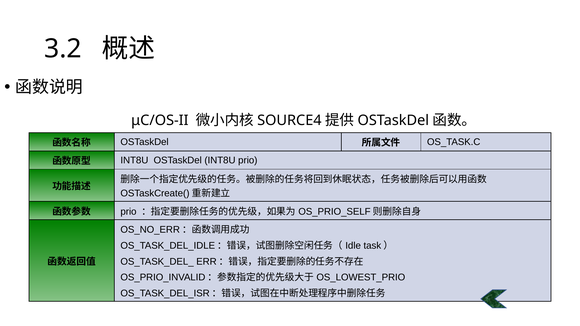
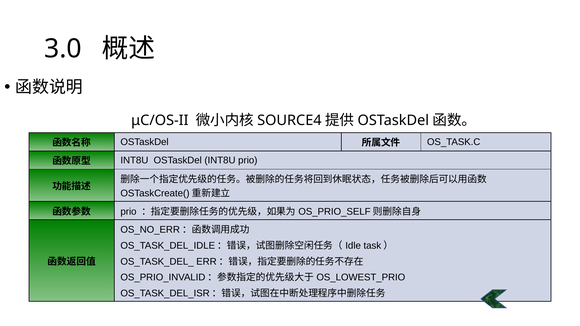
3.2: 3.2 -> 3.0
